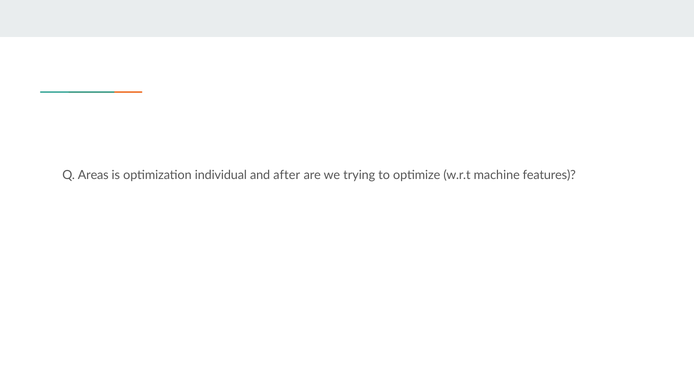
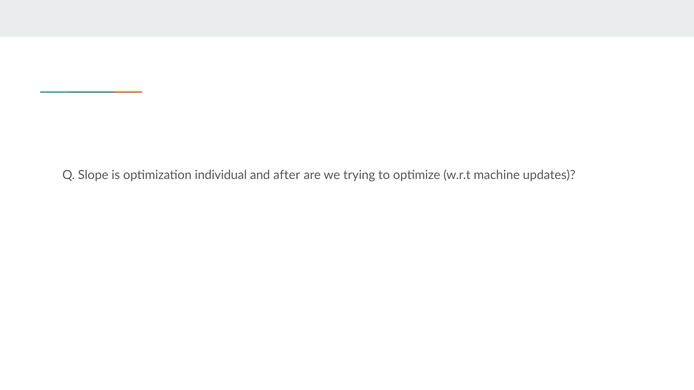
Areas: Areas -> Slope
features: features -> updates
